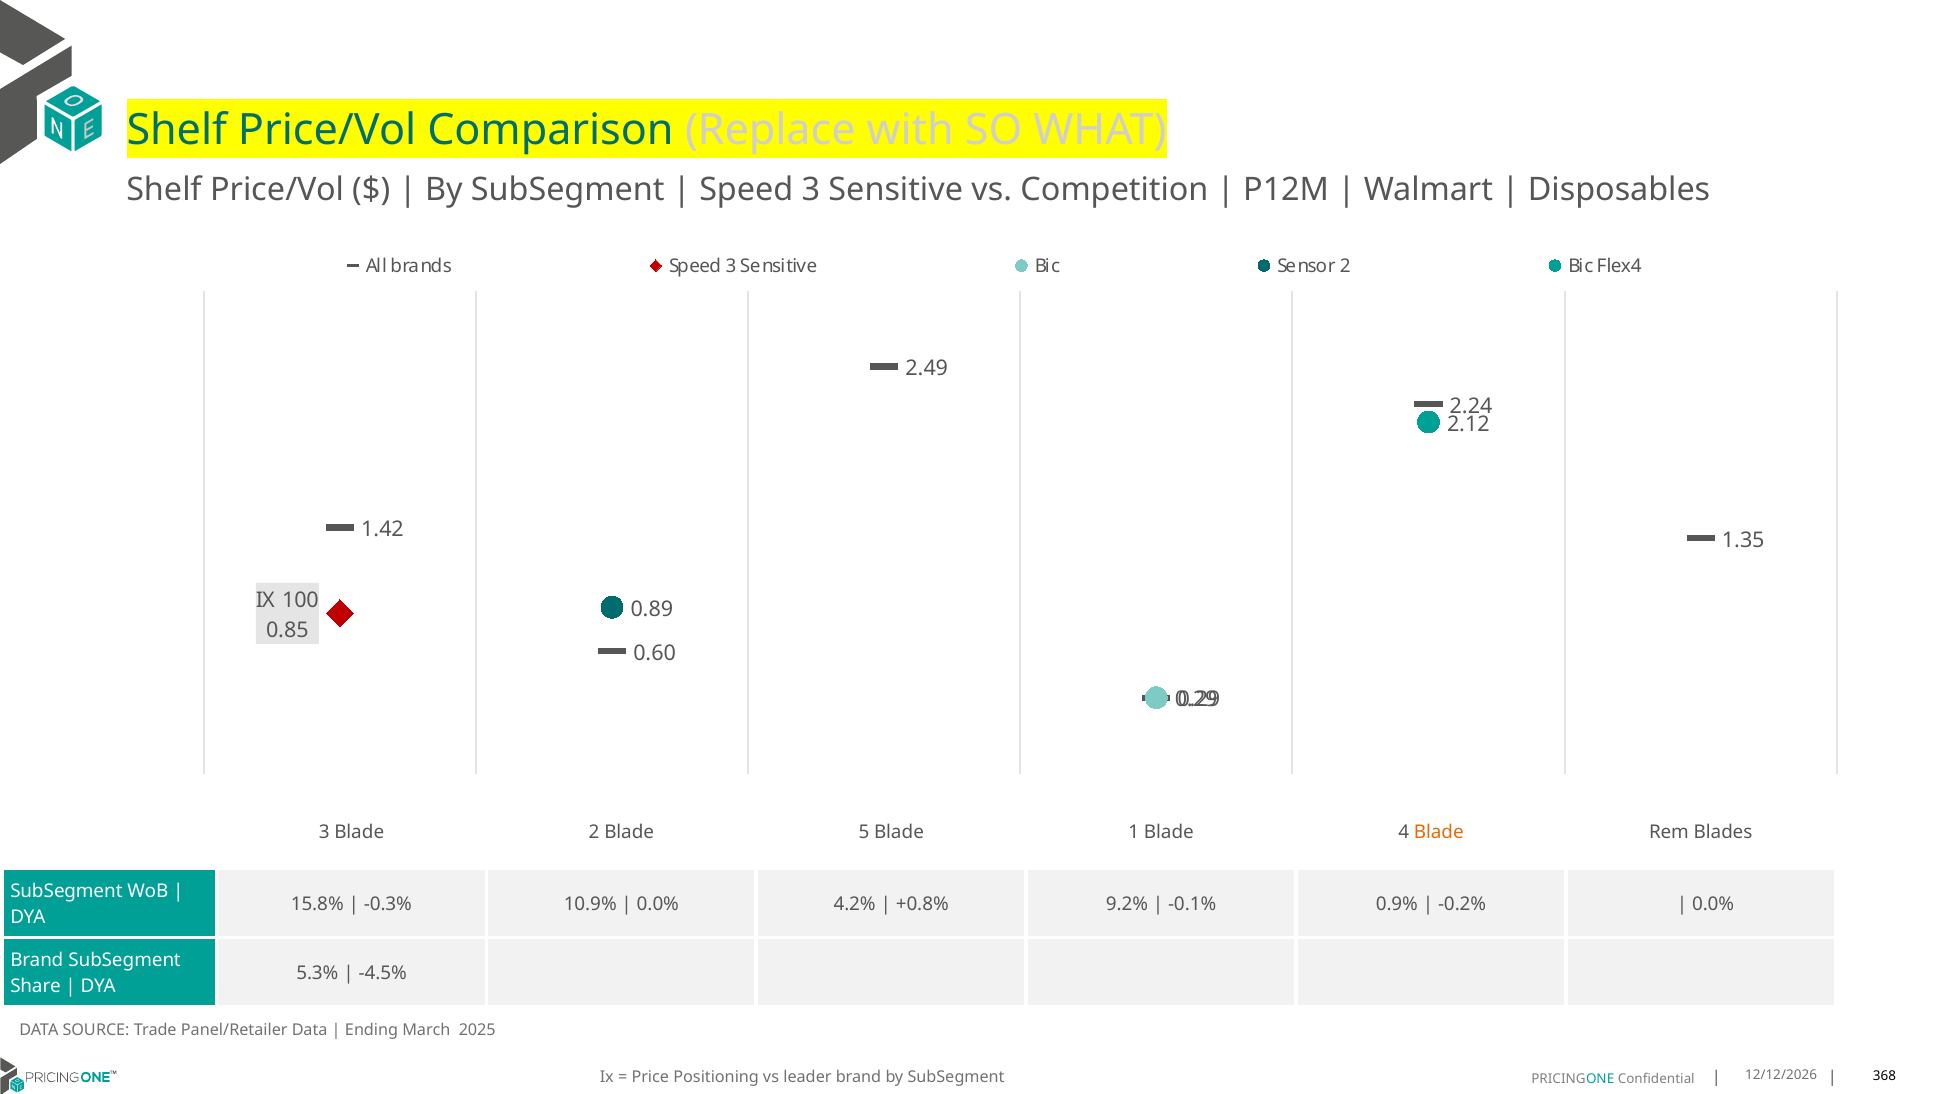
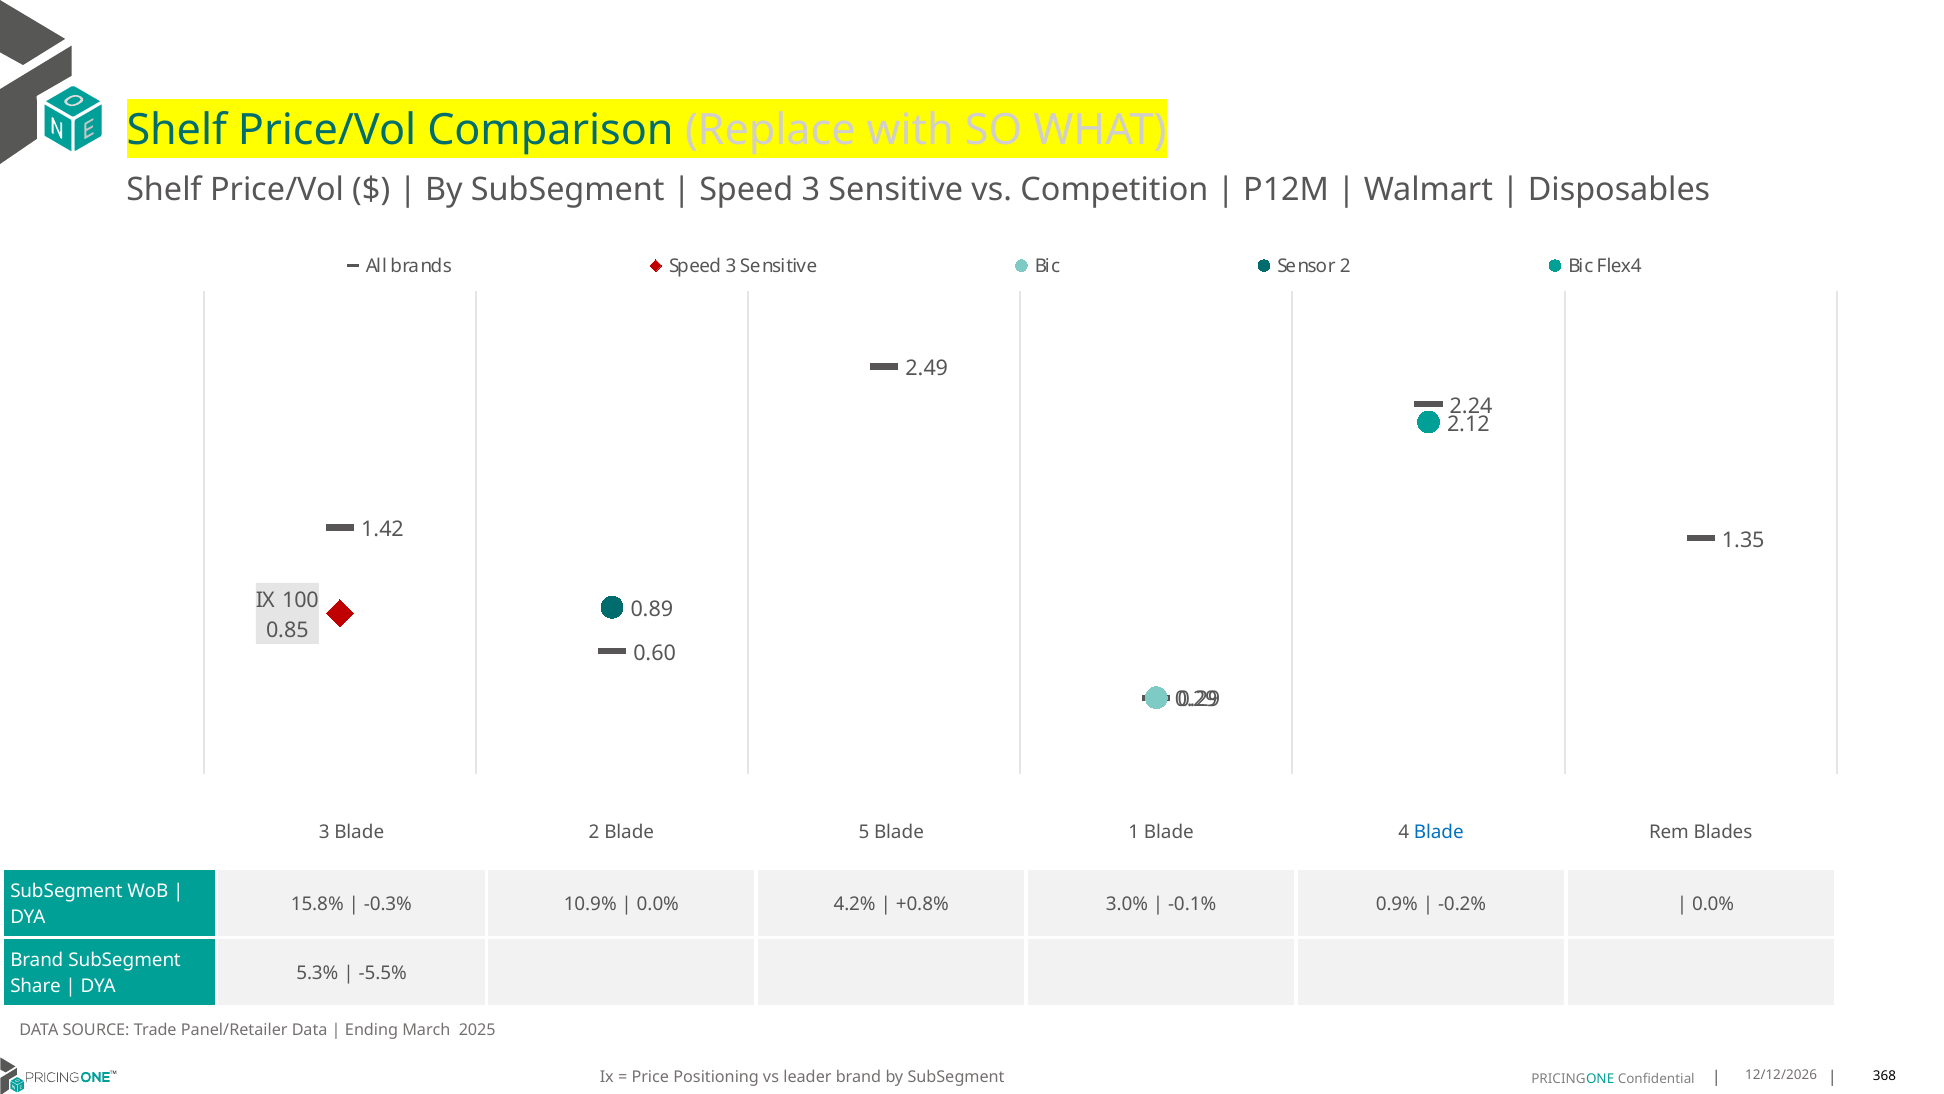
Blade at (1439, 832) colour: orange -> blue
9.2%: 9.2% -> 3.0%
-4.5%: -4.5% -> -5.5%
